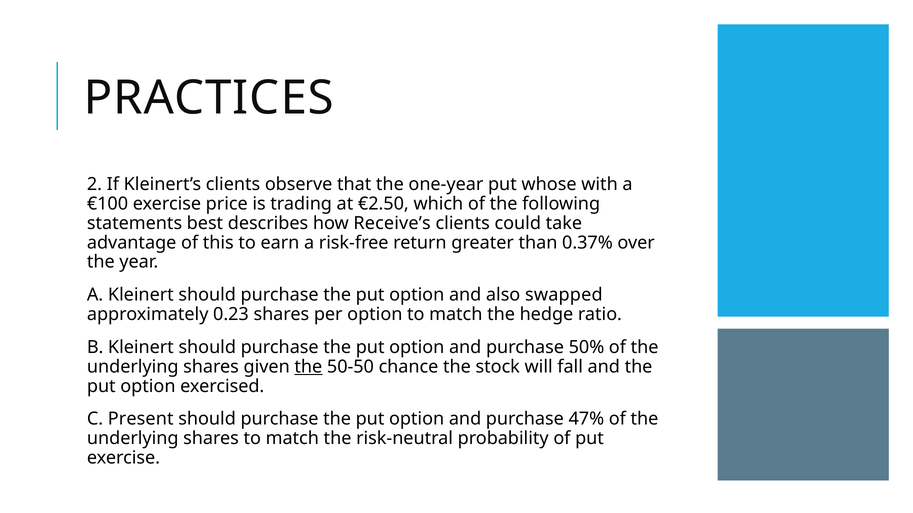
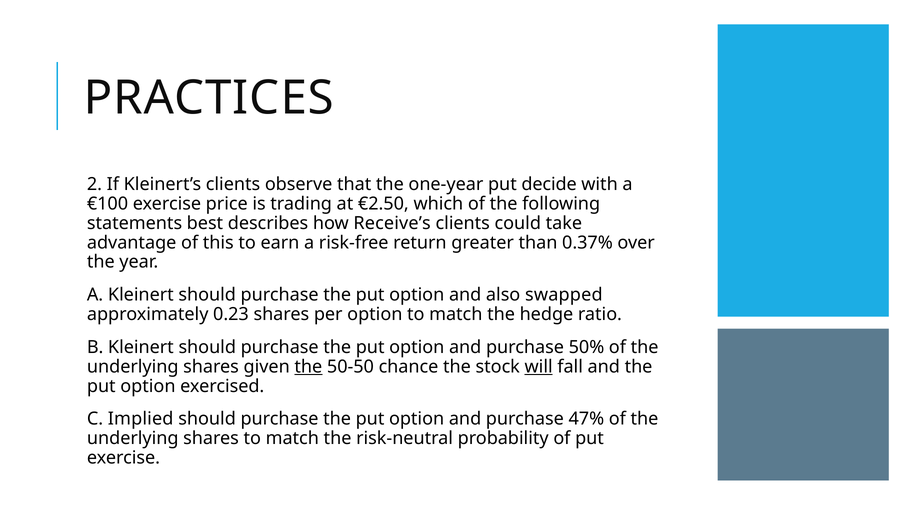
whose: whose -> decide
will underline: none -> present
Present: Present -> Implied
